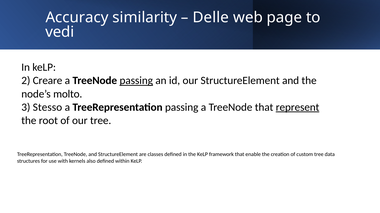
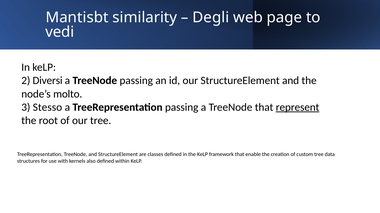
Accuracy: Accuracy -> Mantisbt
Delle: Delle -> Degli
Creare: Creare -> Diversi
passing at (136, 81) underline: present -> none
